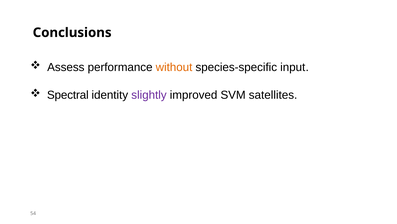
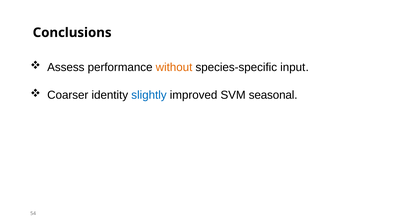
Spectral: Spectral -> Coarser
slightly colour: purple -> blue
satellites: satellites -> seasonal
